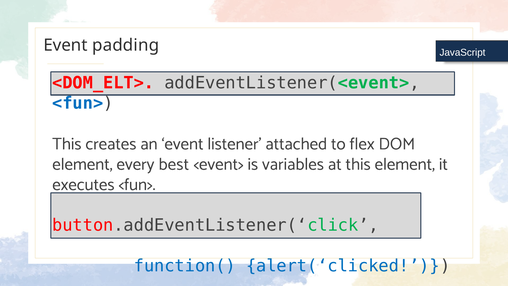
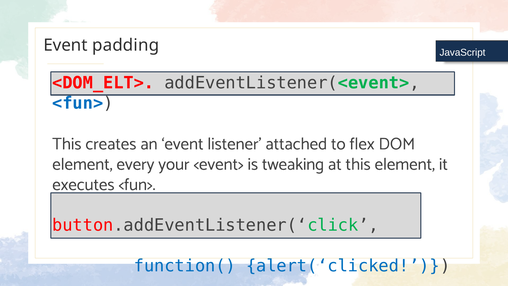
best: best -> your
variables: variables -> tweaking
